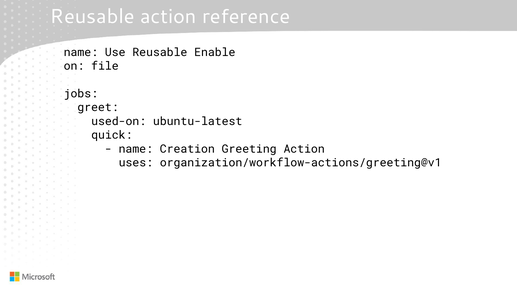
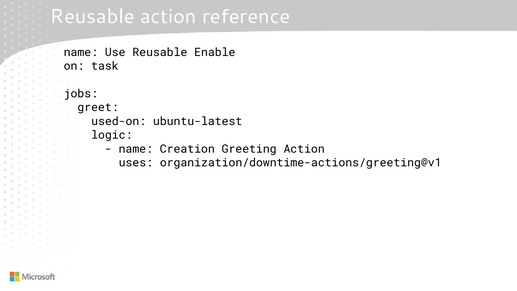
file: file -> task
quick: quick -> logic
organization/workflow-actions/greeting@v1: organization/workflow-actions/greeting@v1 -> organization/downtime-actions/greeting@v1
